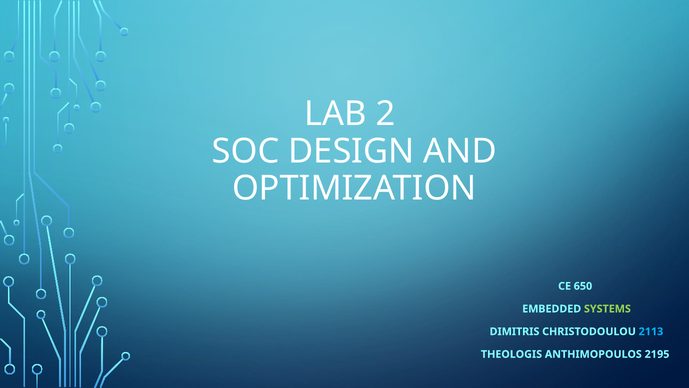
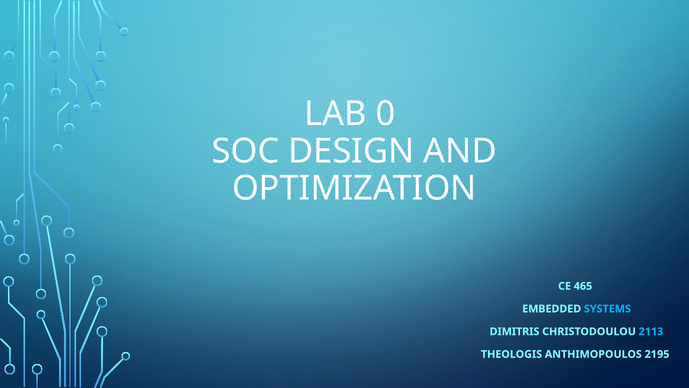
2: 2 -> 0
650: 650 -> 465
SYSTEMS colour: light green -> light blue
